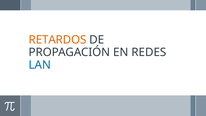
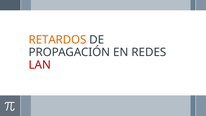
LAN colour: blue -> red
